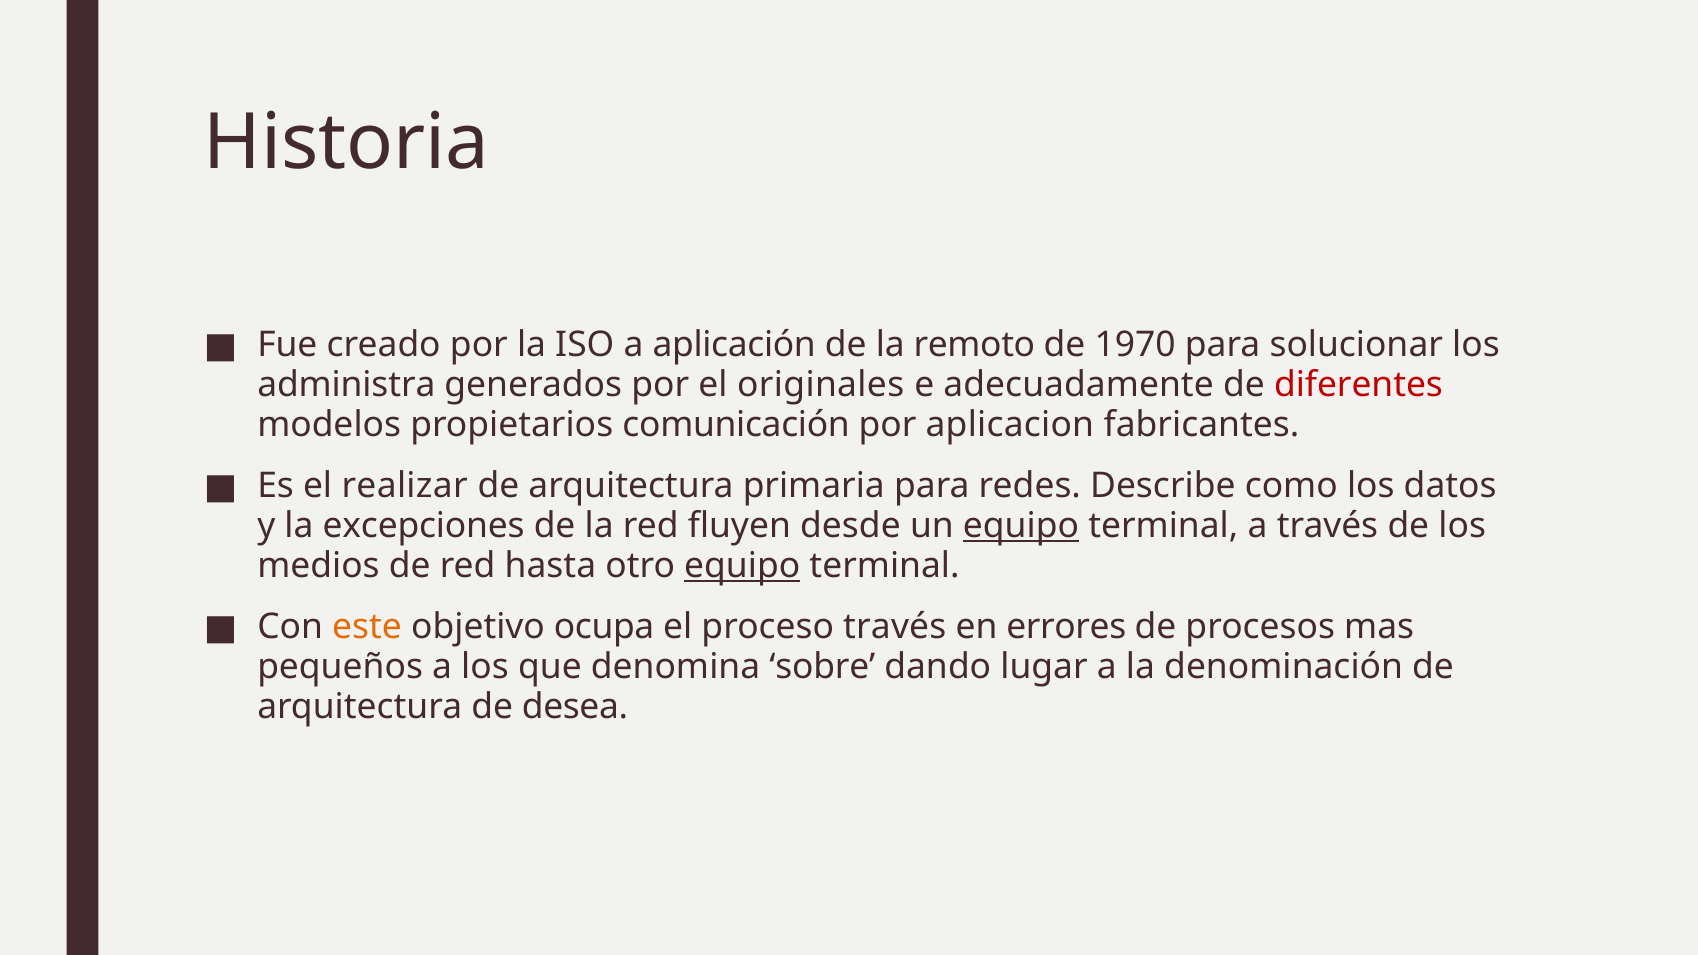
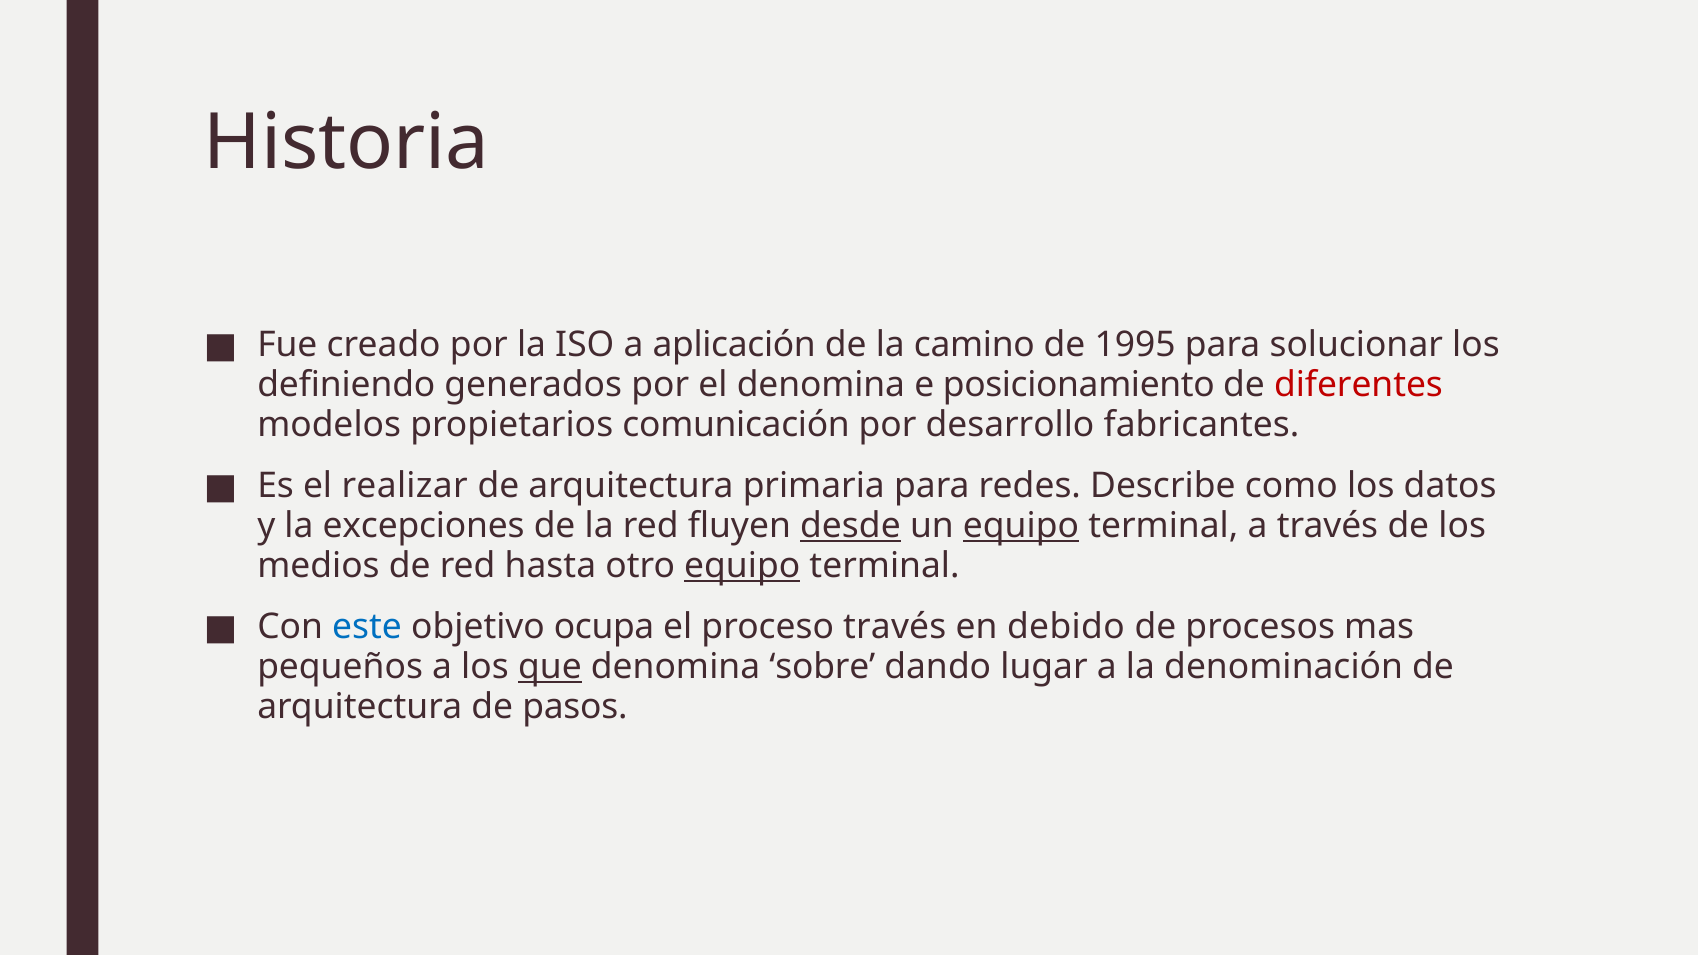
remoto: remoto -> camino
1970: 1970 -> 1995
administra: administra -> definiendo
el originales: originales -> denomina
adecuadamente: adecuadamente -> posicionamiento
aplicacion: aplicacion -> desarrollo
desde underline: none -> present
este colour: orange -> blue
errores: errores -> debido
que underline: none -> present
desea: desea -> pasos
